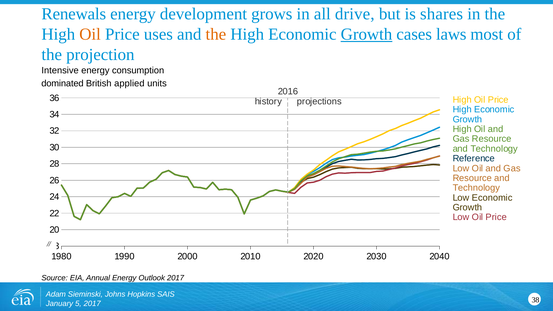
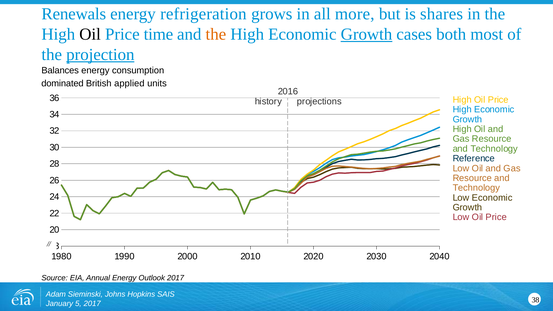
development: development -> refrigeration
drive: drive -> more
Oil at (90, 34) colour: orange -> black
uses: uses -> time
laws: laws -> both
projection underline: none -> present
Intensive: Intensive -> Balances
